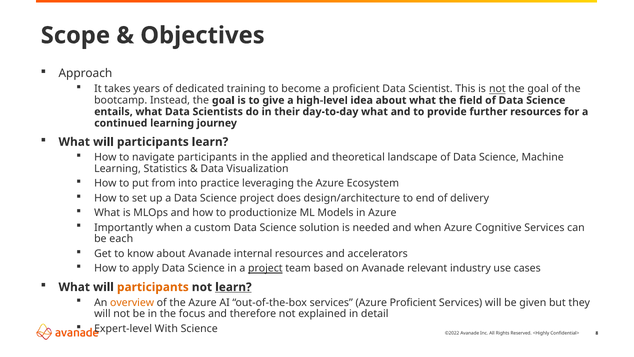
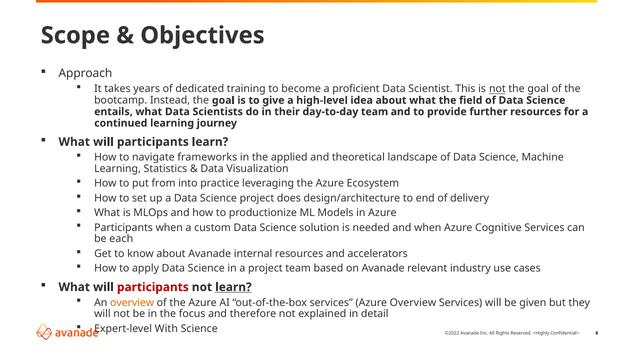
day-to-day what: what -> team
navigate participants: participants -> frameworks
Importantly at (124, 227): Importantly -> Participants
project at (265, 268) underline: present -> none
participants at (153, 287) colour: orange -> red
Azure Proficient: Proficient -> Overview
